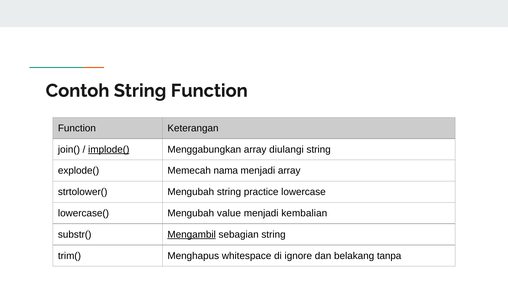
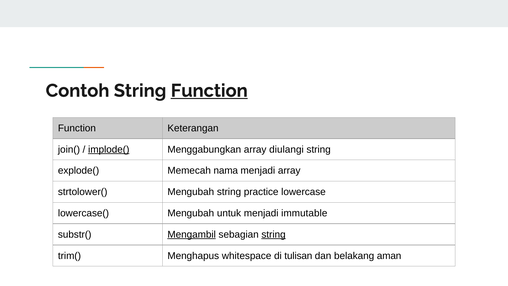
Function at (209, 91) underline: none -> present
value: value -> untuk
kembalian: kembalian -> immutable
string at (274, 234) underline: none -> present
ignore: ignore -> tulisan
tanpa: tanpa -> aman
